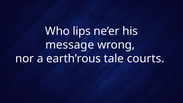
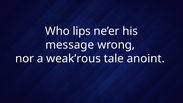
earth’rous: earth’rous -> weak’rous
courts: courts -> anoint
